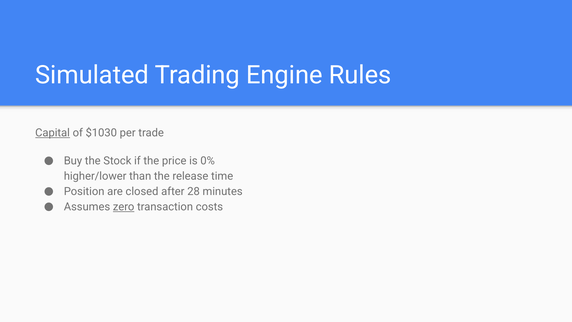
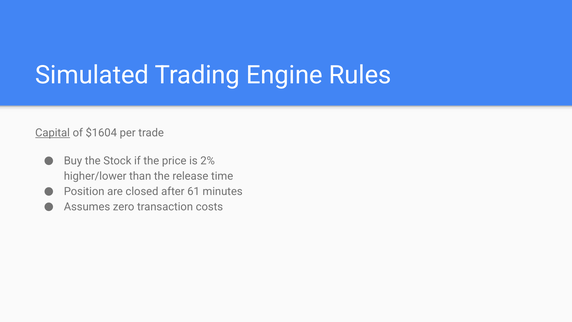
$1030: $1030 -> $1604
0%: 0% -> 2%
28: 28 -> 61
zero underline: present -> none
